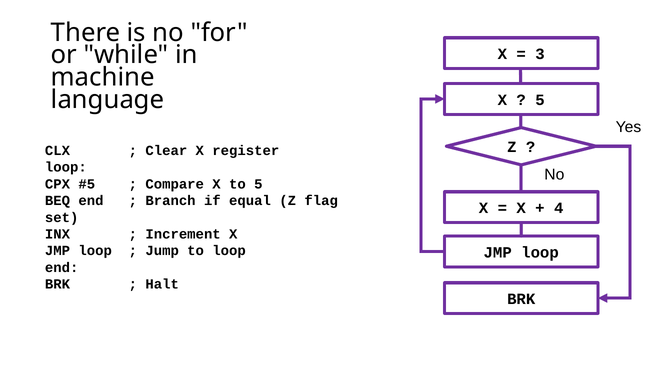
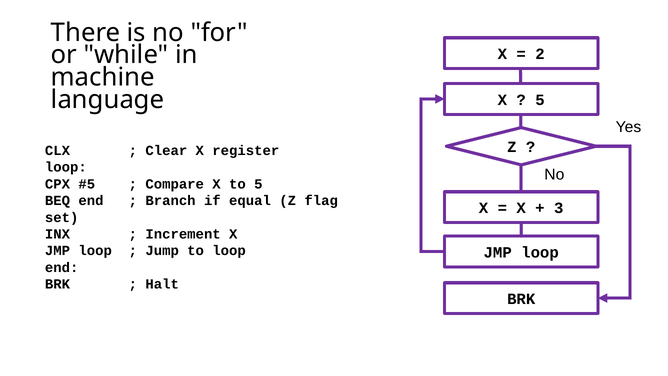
3: 3 -> 2
4: 4 -> 3
